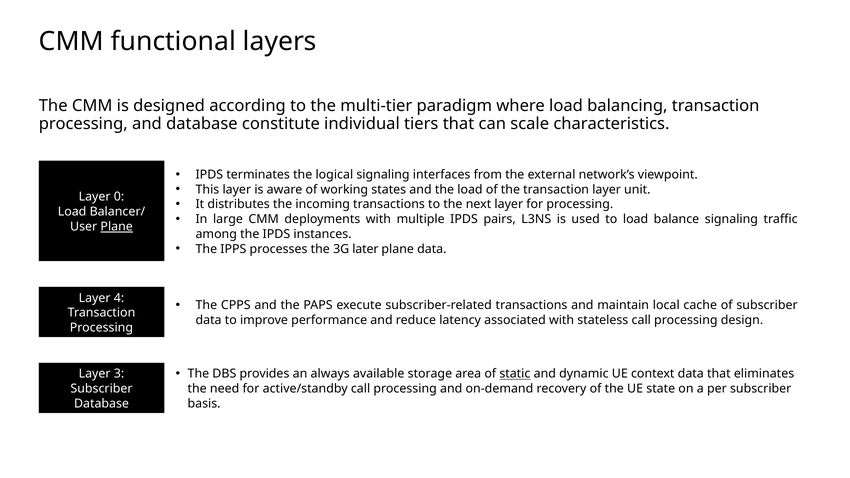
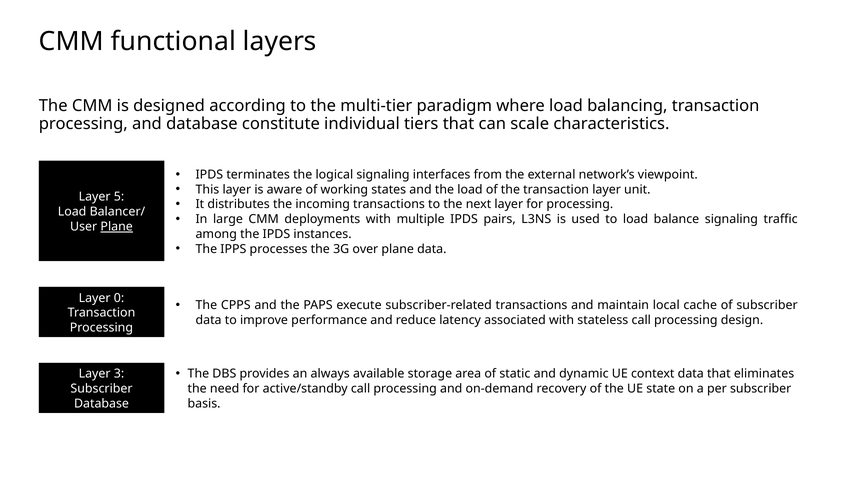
0: 0 -> 5
later: later -> over
4: 4 -> 0
static underline: present -> none
